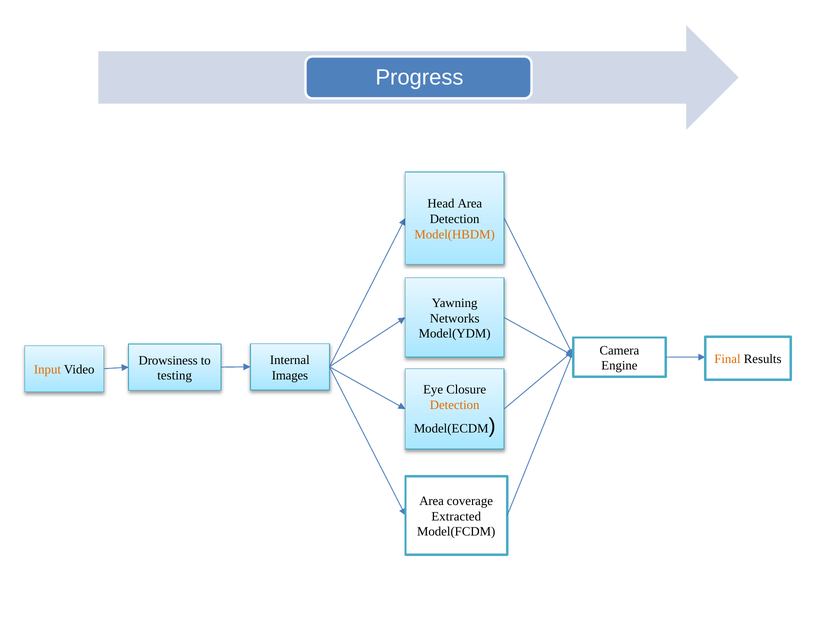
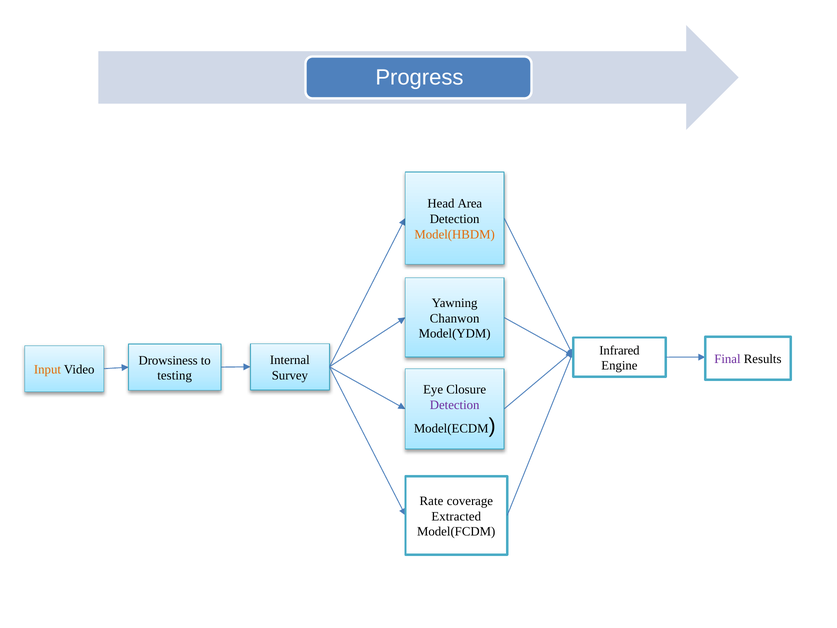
Networks: Networks -> Chanwon
Camera: Camera -> Infrared
Final colour: orange -> purple
Images: Images -> Survey
Detection at (455, 405) colour: orange -> purple
Area at (432, 501): Area -> Rate
